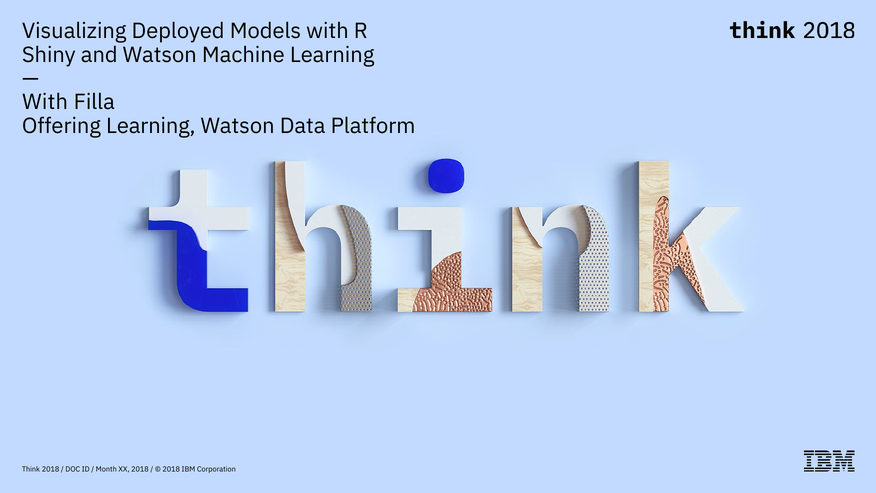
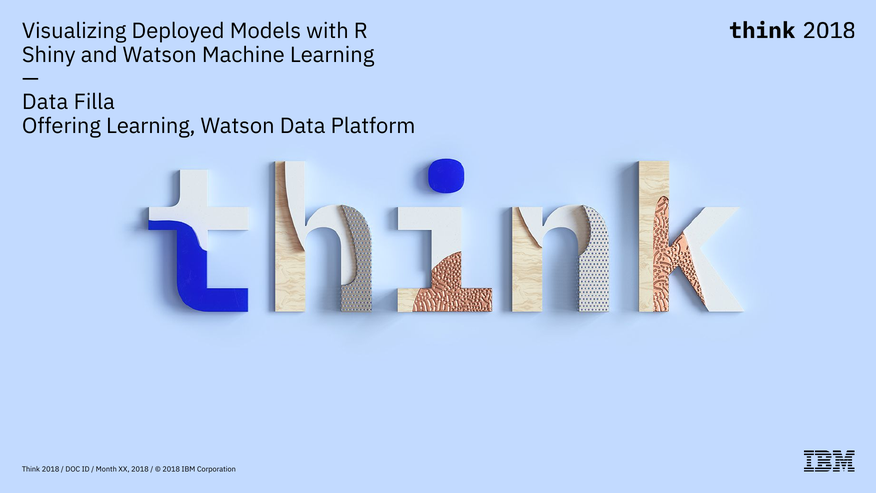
With at (45, 102): With -> Data
